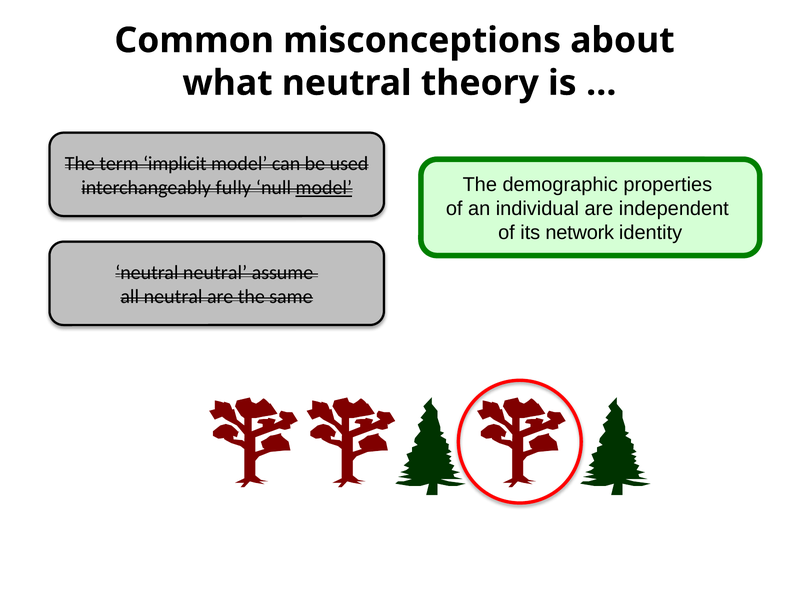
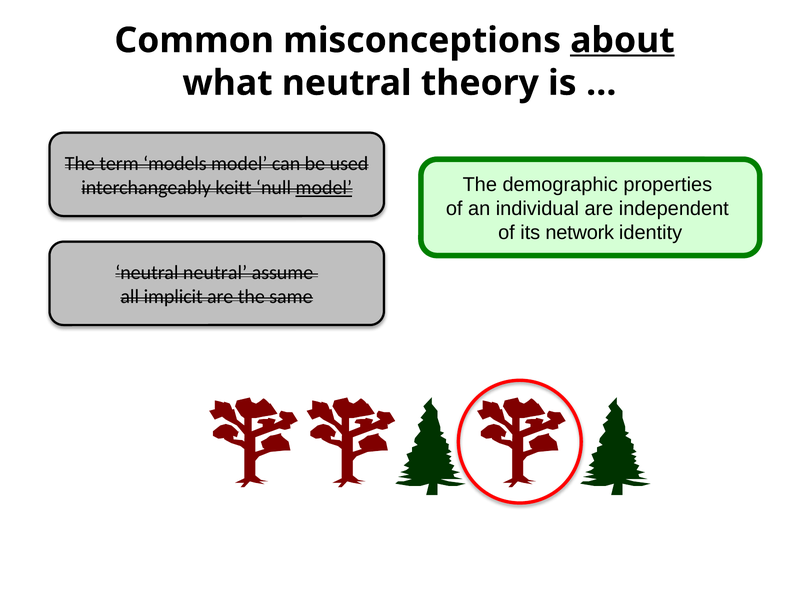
about underline: none -> present
implicit: implicit -> models
fully: fully -> keitt
all neutral: neutral -> implicit
